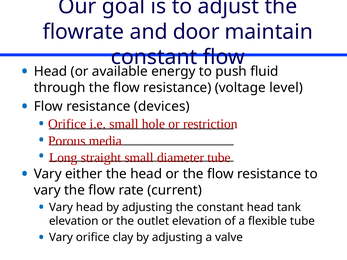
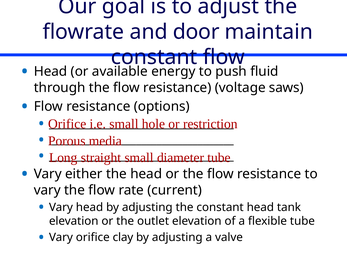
level: level -> saws
devices: devices -> options
